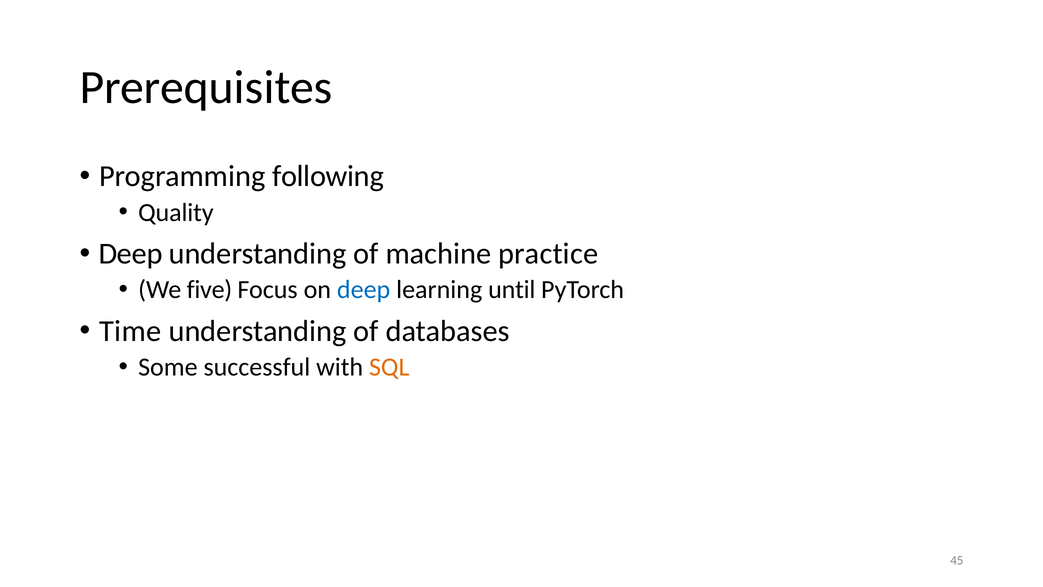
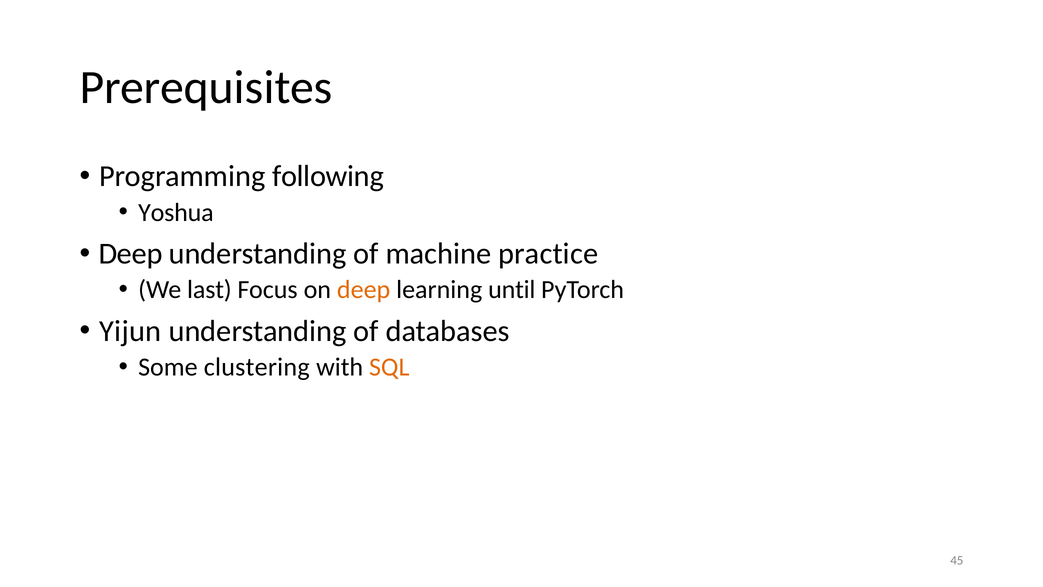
Quality: Quality -> Yoshua
five: five -> last
deep at (364, 290) colour: blue -> orange
Time: Time -> Yijun
successful: successful -> clustering
